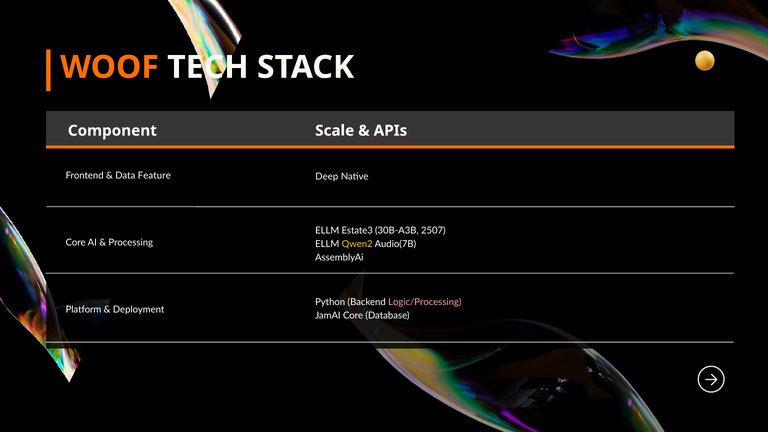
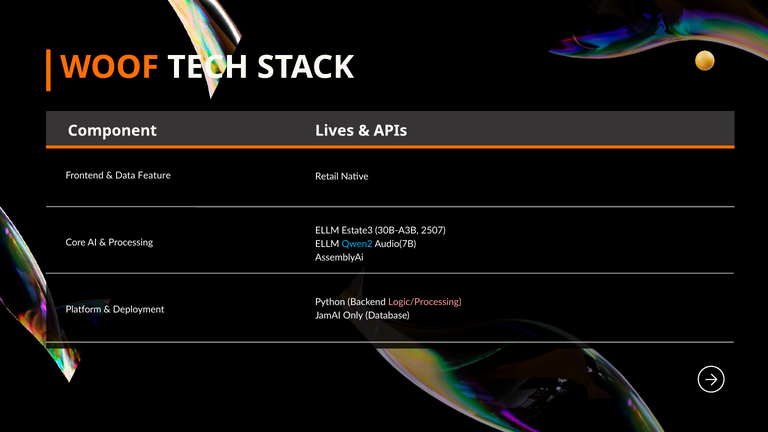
Scale: Scale -> Lives
Deep: Deep -> Retail
Qwen2 colour: yellow -> light blue
JamAI Core: Core -> Only
